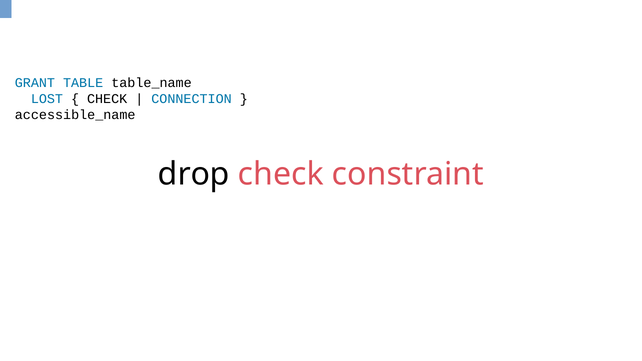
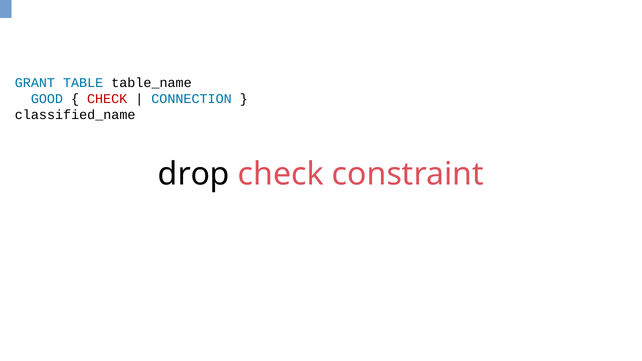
LOST: LOST -> GOOD
CHECK at (107, 99) colour: black -> red
accessible_name: accessible_name -> classified_name
